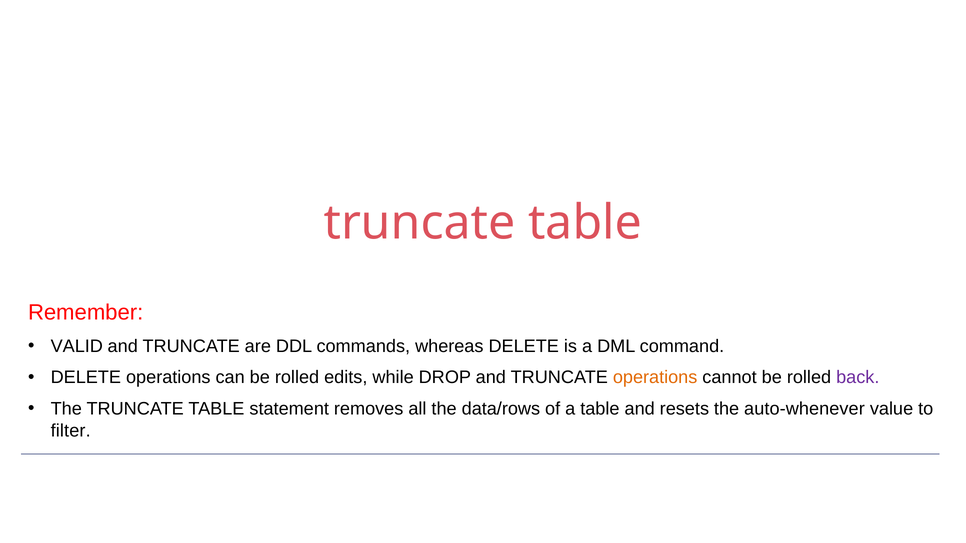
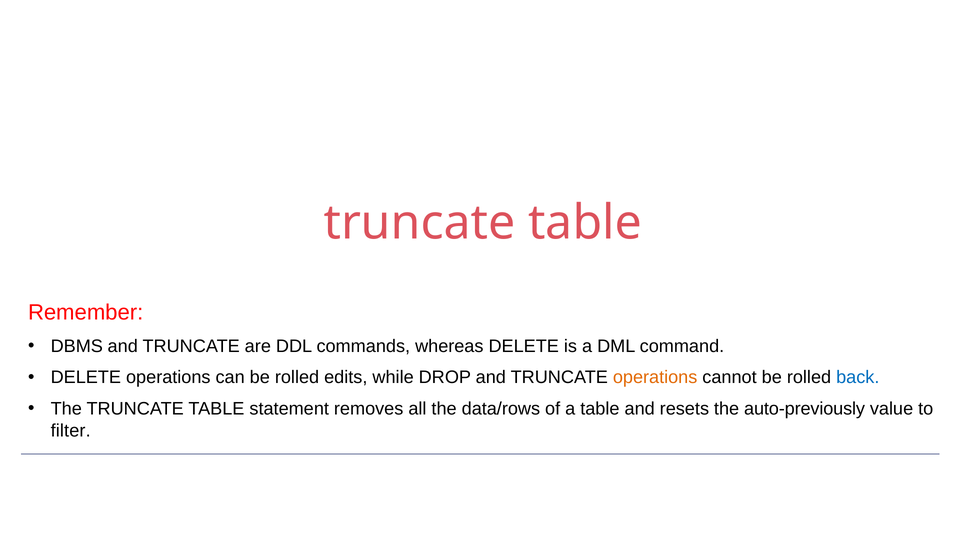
VALID: VALID -> DBMS
back colour: purple -> blue
auto-whenever: auto-whenever -> auto-previously
